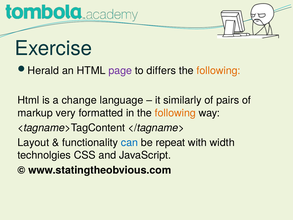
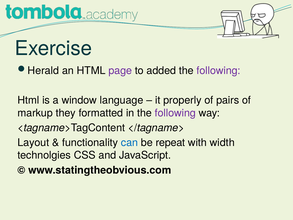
differs: differs -> added
following at (219, 71) colour: orange -> purple
change: change -> window
similarly: similarly -> properly
very: very -> they
following at (175, 113) colour: orange -> purple
